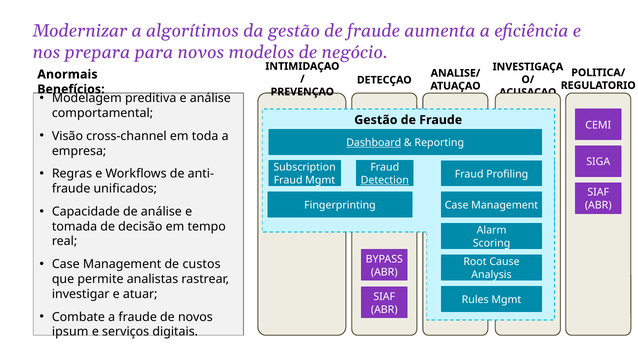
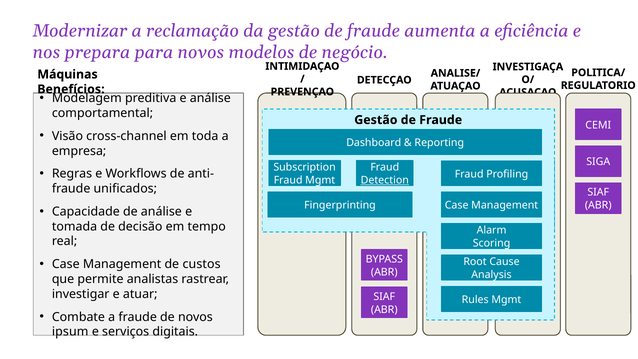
algorítimos: algorítimos -> reclamação
Anormais: Anormais -> Máquinas
Dashboard underline: present -> none
